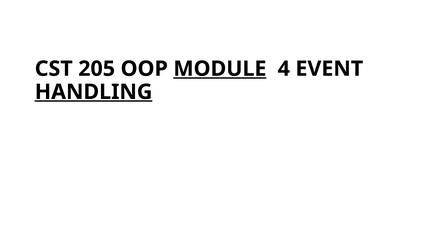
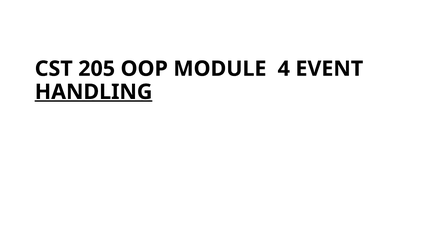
MODULE underline: present -> none
